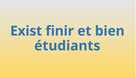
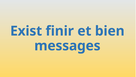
étudiants: étudiants -> messages
